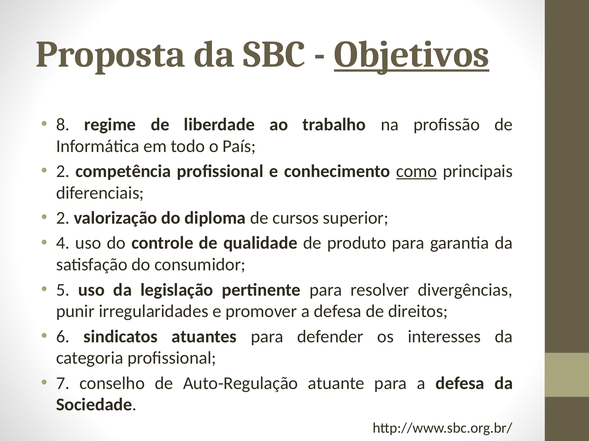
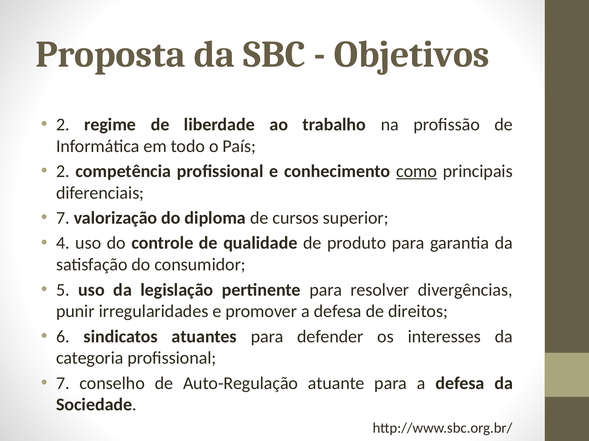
Objetivos underline: present -> none
8 at (63, 125): 8 -> 2
2 at (63, 218): 2 -> 7
